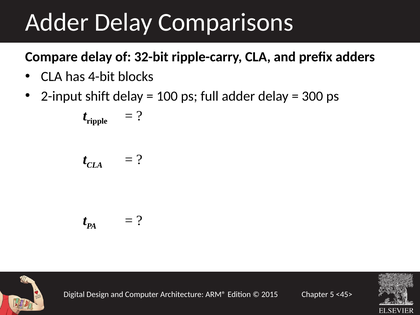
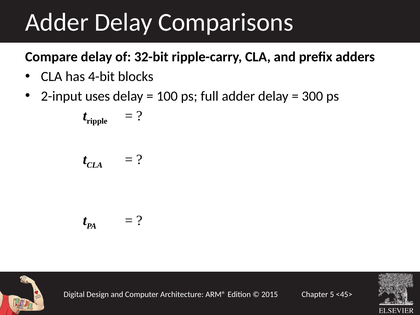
shift: shift -> uses
